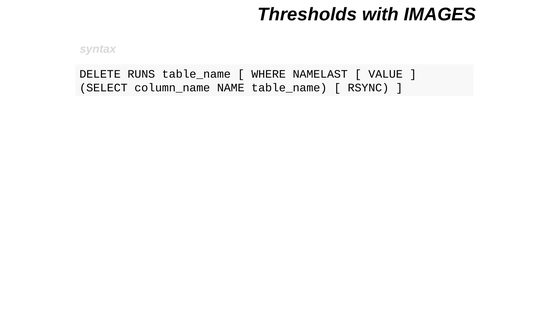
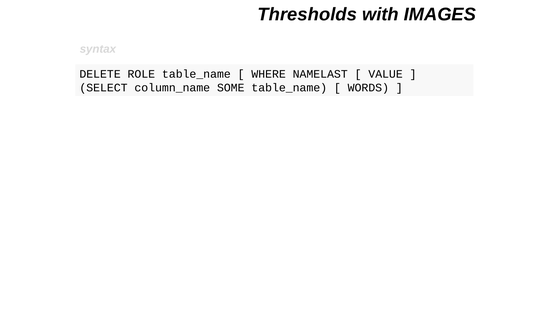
RUNS: RUNS -> ROLE
NAME: NAME -> SOME
RSYNC: RSYNC -> WORDS
